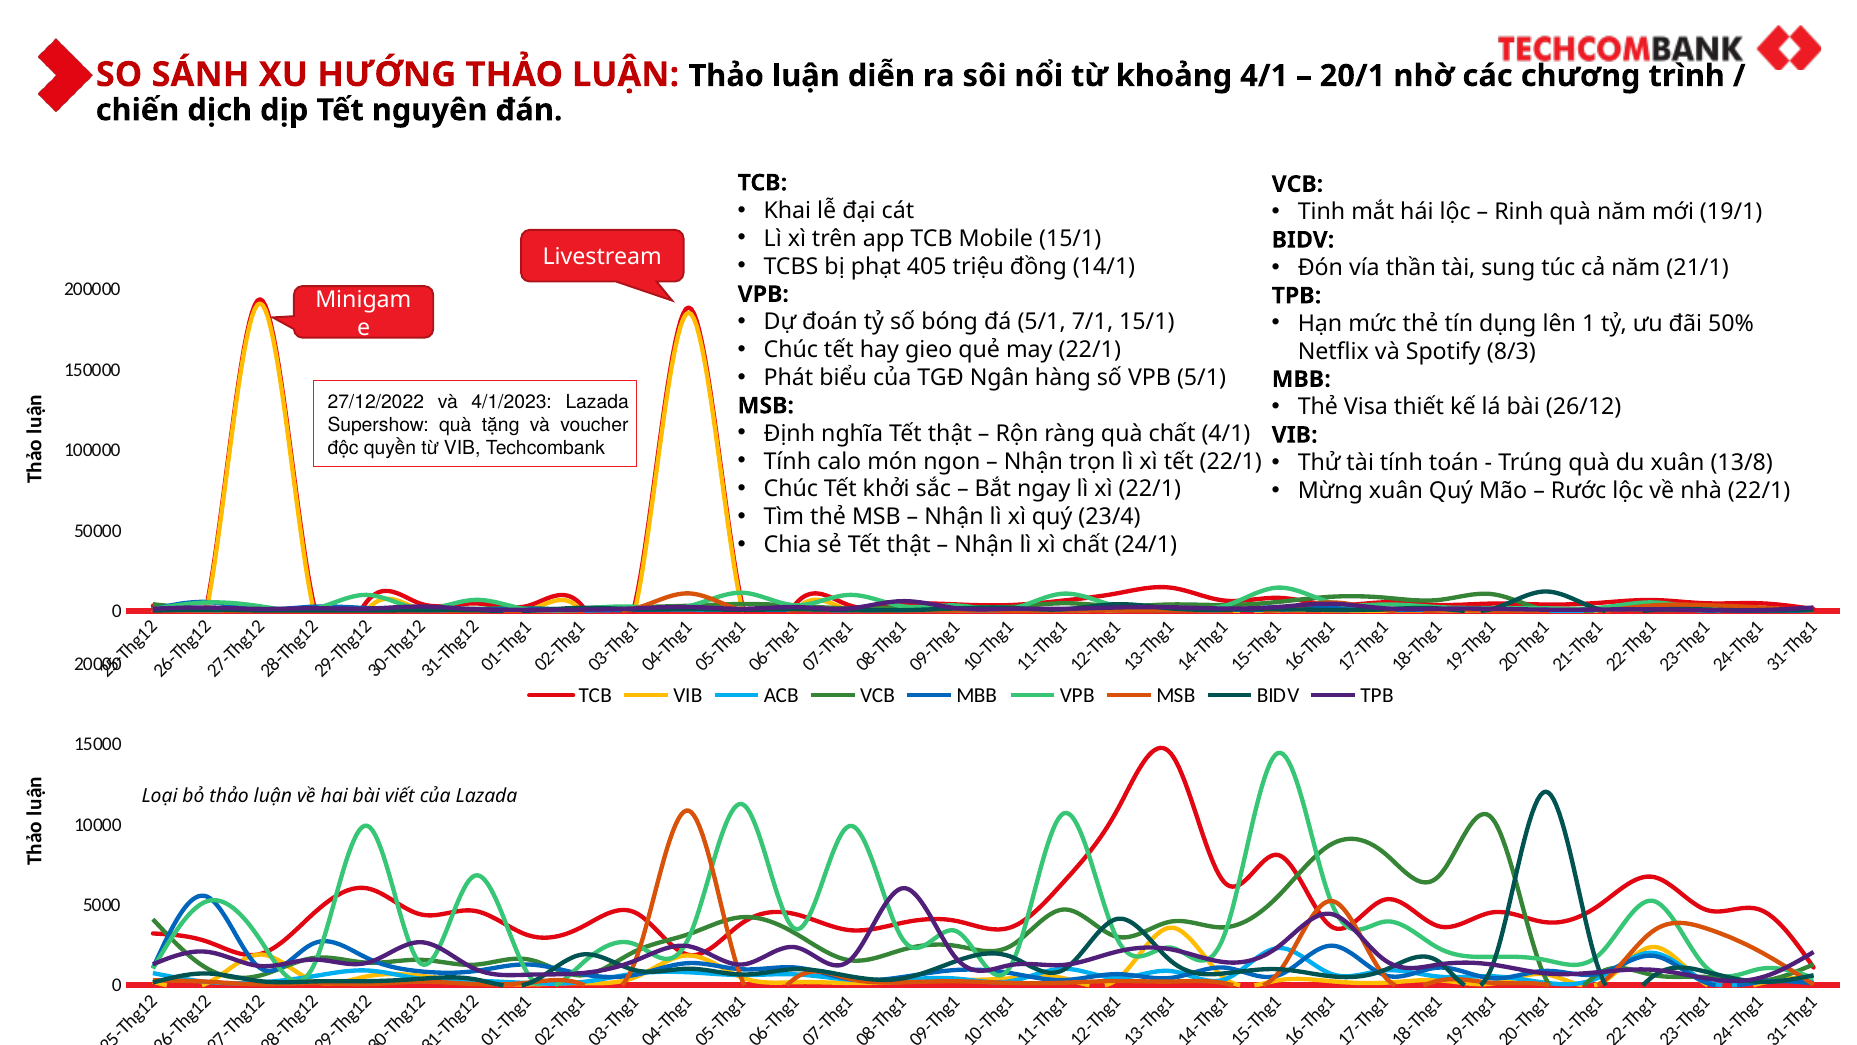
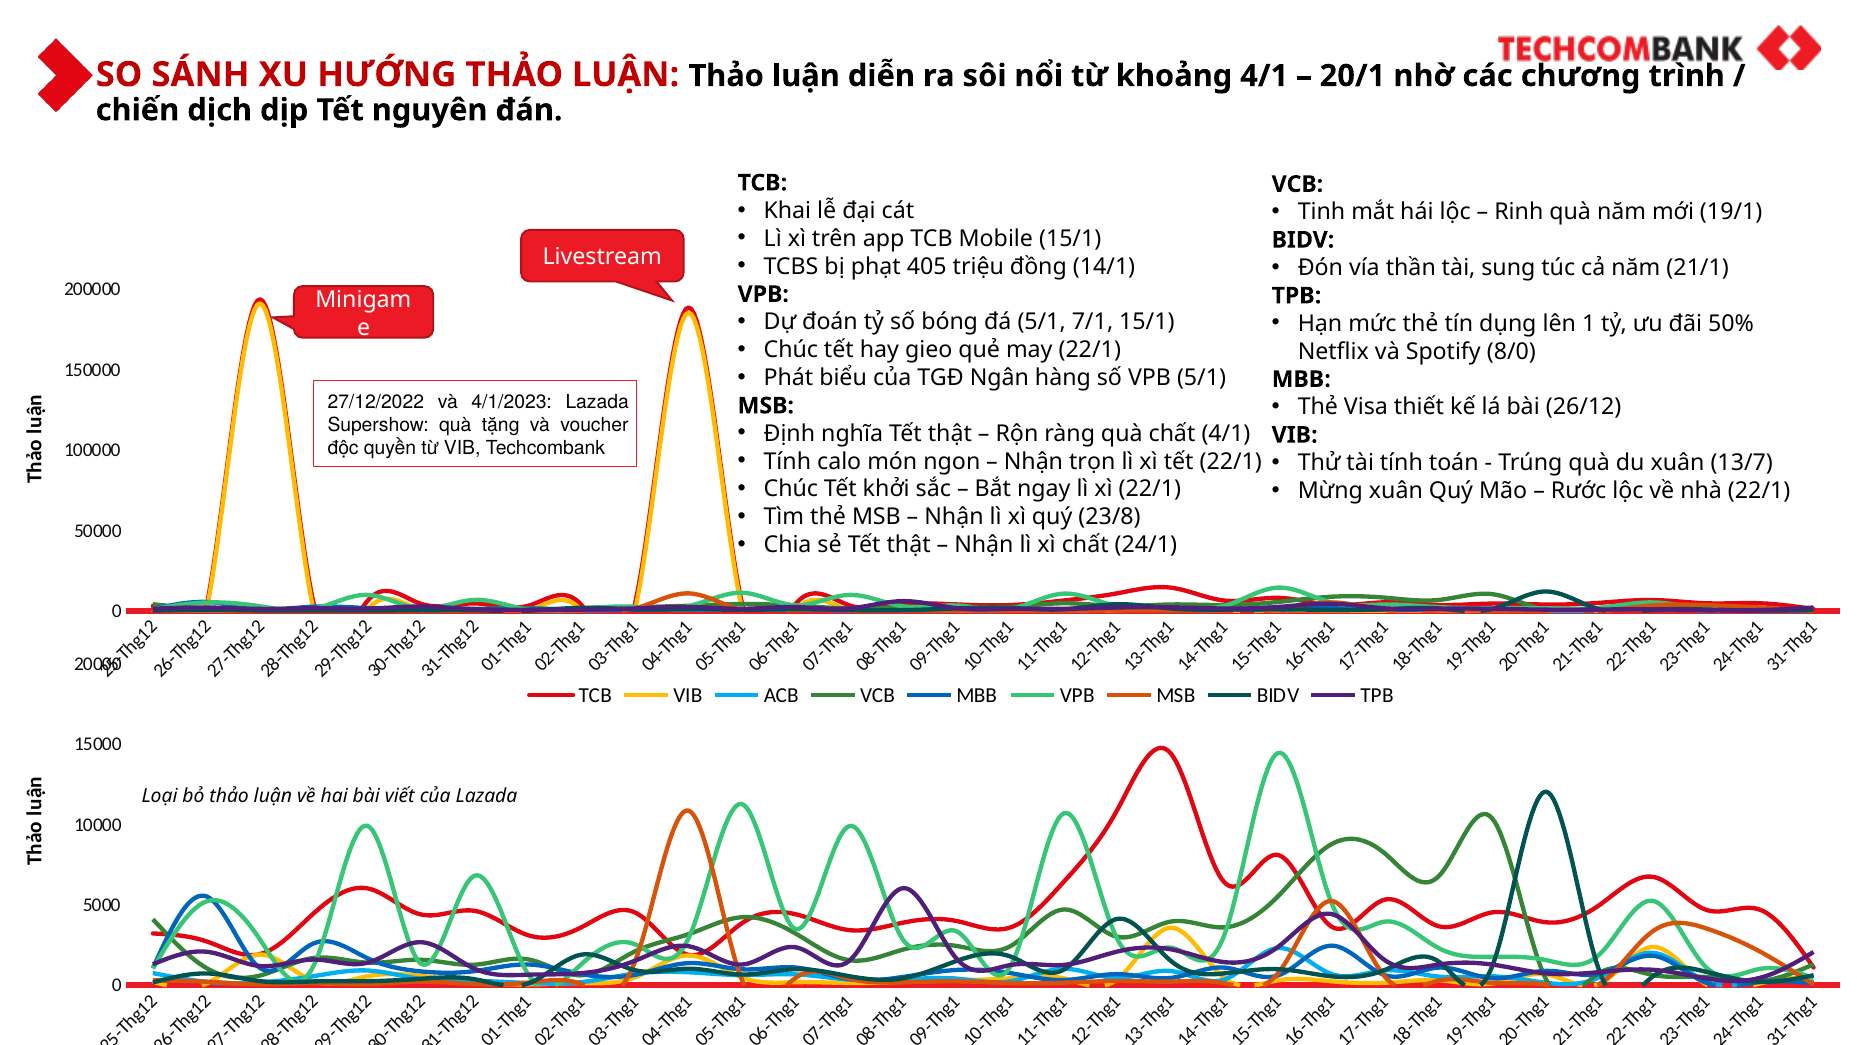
8/3: 8/3 -> 8/0
13/8: 13/8 -> 13/7
23/4: 23/4 -> 23/8
